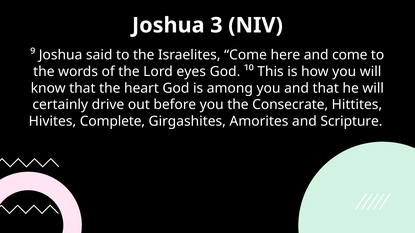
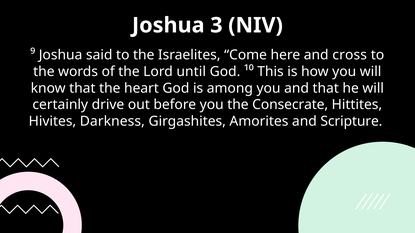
and come: come -> cross
eyes: eyes -> until
Complete: Complete -> Darkness
